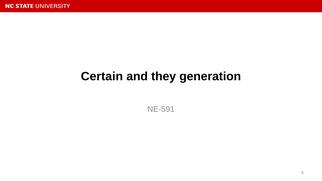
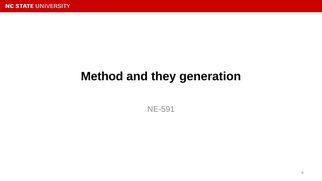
Certain: Certain -> Method
